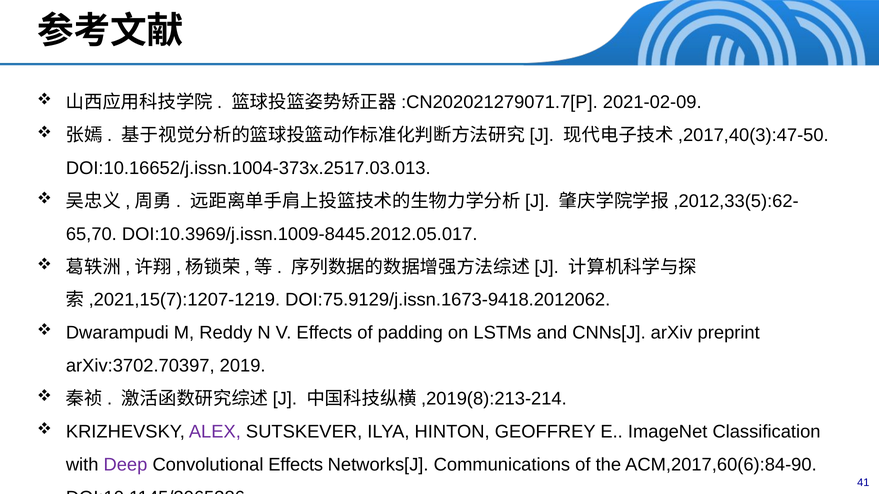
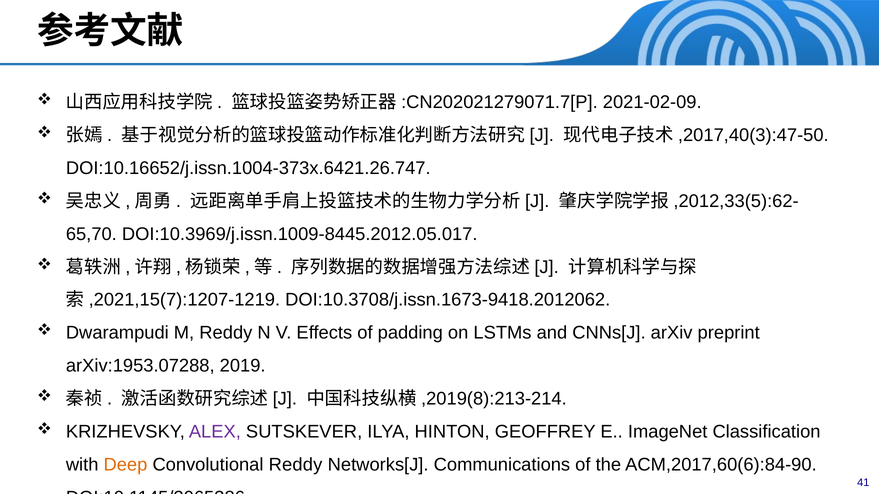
DOI:10.16652/j.issn.1004-373x.2517.03.013: DOI:10.16652/j.issn.1004-373x.2517.03.013 -> DOI:10.16652/j.issn.1004-373x.6421.26.747
DOI:75.9129/j.issn.1673-9418.2012062: DOI:75.9129/j.issn.1673-9418.2012062 -> DOI:10.3708/j.issn.1673-9418.2012062
arXiv:3702.70397: arXiv:3702.70397 -> arXiv:1953.07288
Deep colour: purple -> orange
Convolutional Effects: Effects -> Reddy
